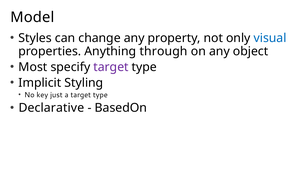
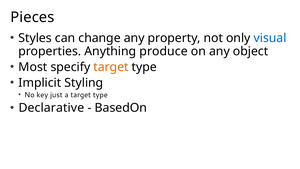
Model: Model -> Pieces
through: through -> produce
target at (111, 67) colour: purple -> orange
